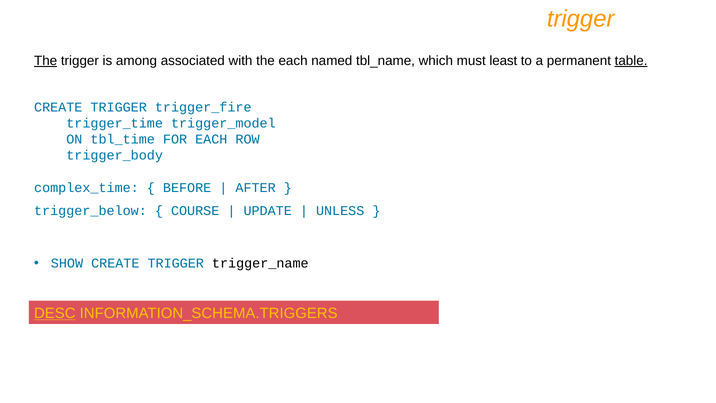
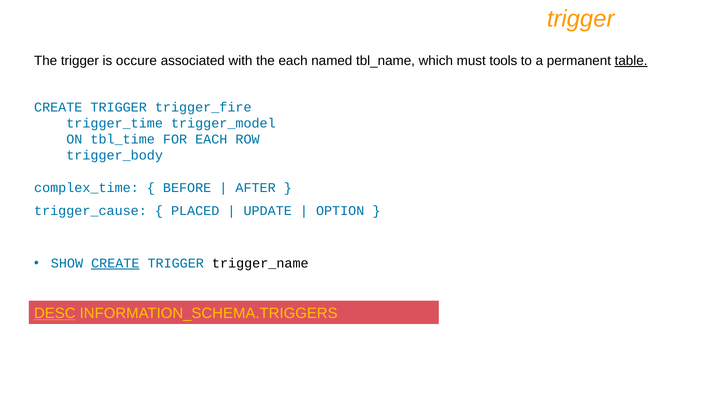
The at (46, 61) underline: present -> none
among: among -> occure
least: least -> tools
trigger_below: trigger_below -> trigger_cause
COURSE: COURSE -> PLACED
UNLESS: UNLESS -> OPTION
CREATE at (115, 263) underline: none -> present
